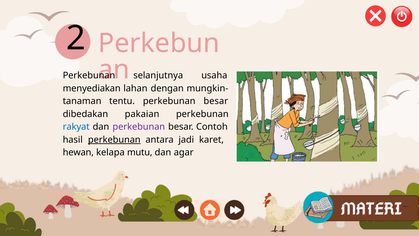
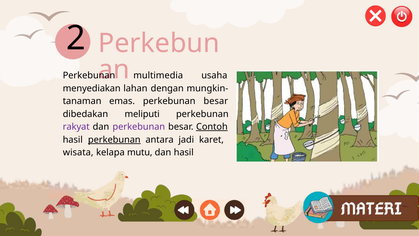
selanjutnya: selanjutnya -> multimedia
tentu: tentu -> emas
pakaian: pakaian -> meliputi
rakyat colour: blue -> purple
Contoh underline: none -> present
hewan: hewan -> wisata
dan agar: agar -> hasil
